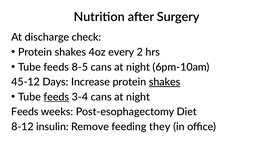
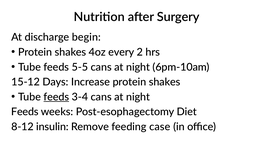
check: check -> begin
8-5: 8-5 -> 5-5
45-12: 45-12 -> 15-12
shakes at (165, 82) underline: present -> none
they: they -> case
